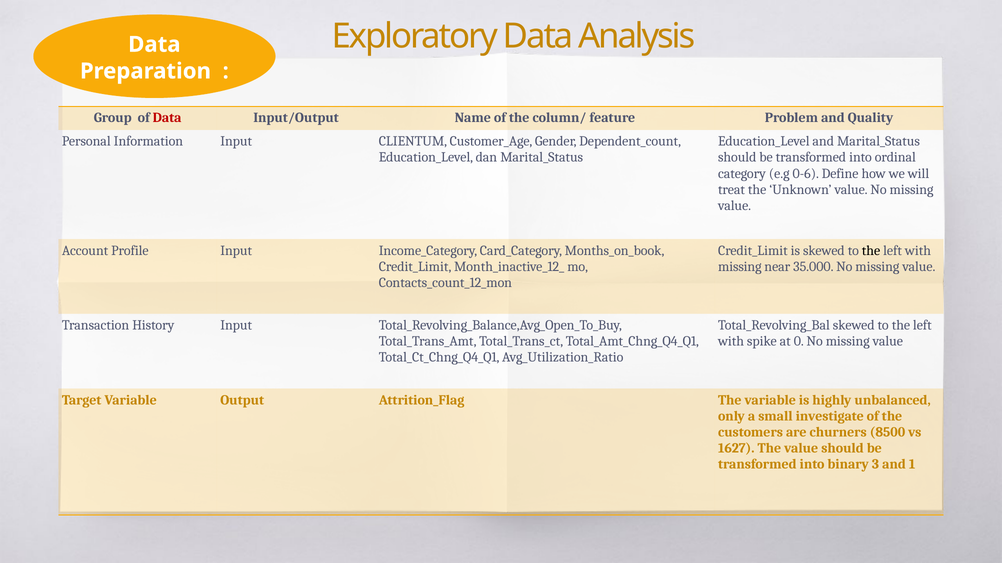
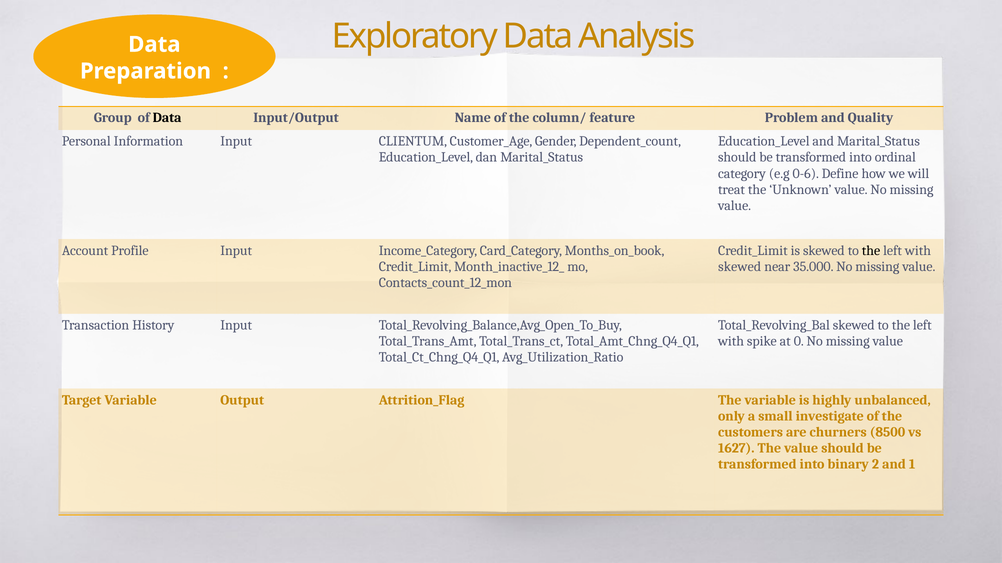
Data at (167, 118) colour: red -> black
missing at (740, 267): missing -> skewed
3: 3 -> 2
